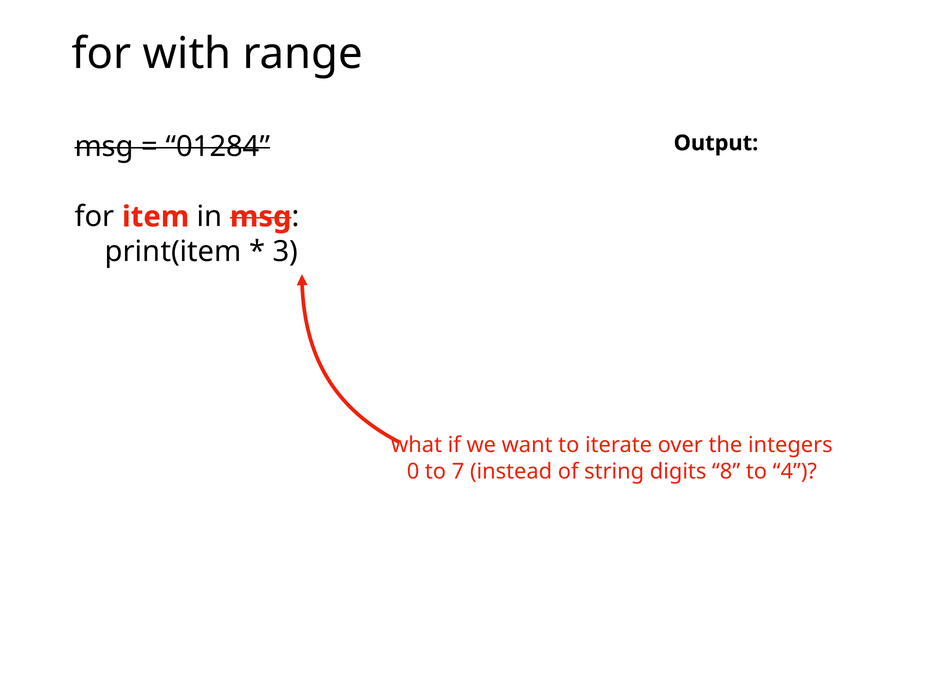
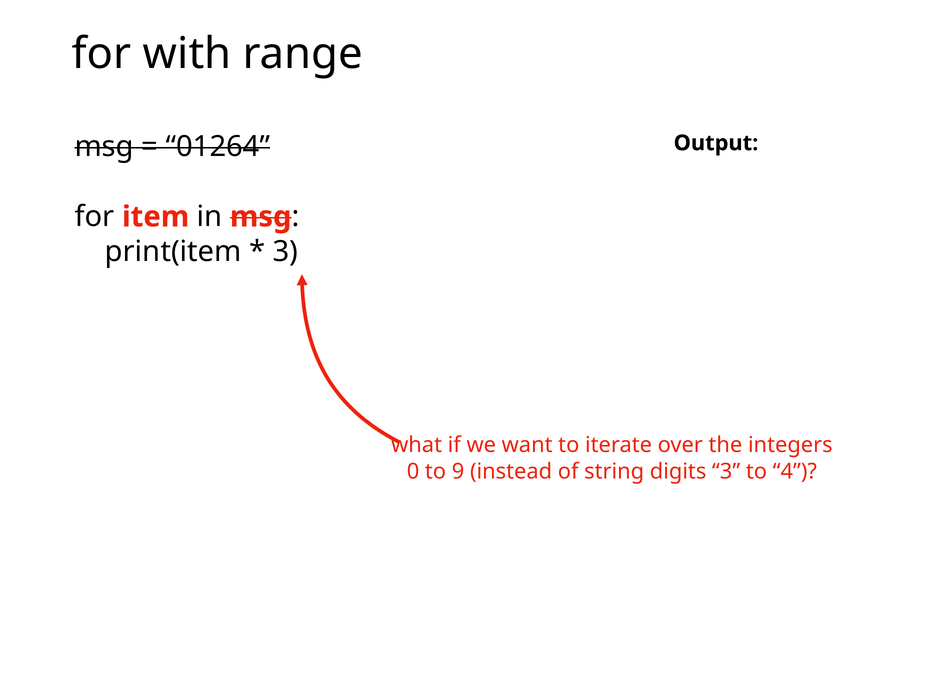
01284: 01284 -> 01264
7: 7 -> 9
digits 8: 8 -> 3
